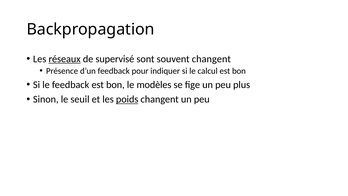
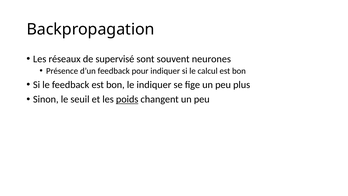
réseaux underline: present -> none
souvent changent: changent -> neurones
le modèles: modèles -> indiquer
